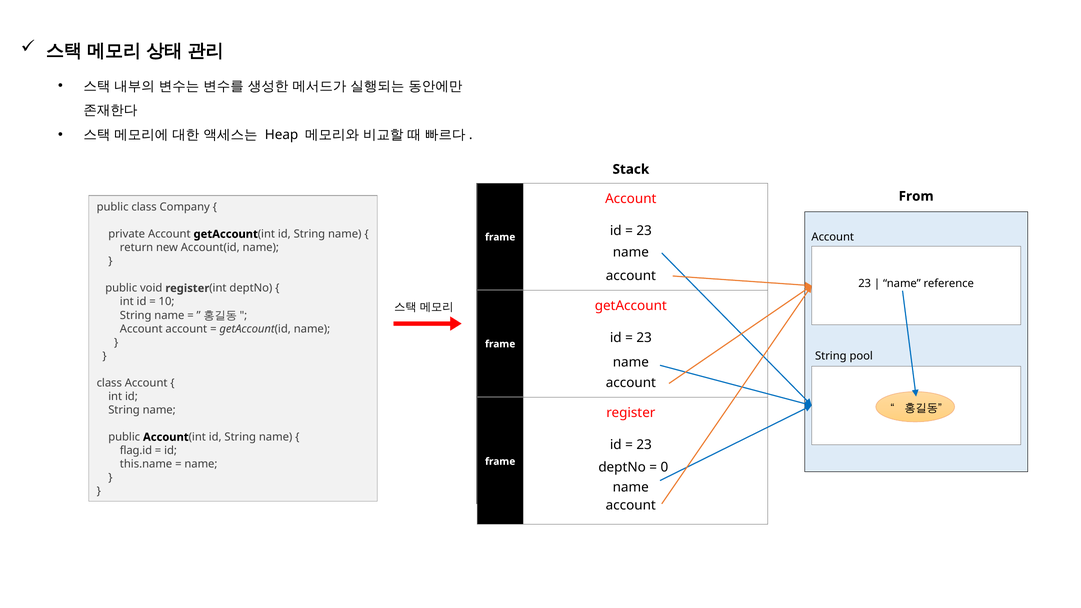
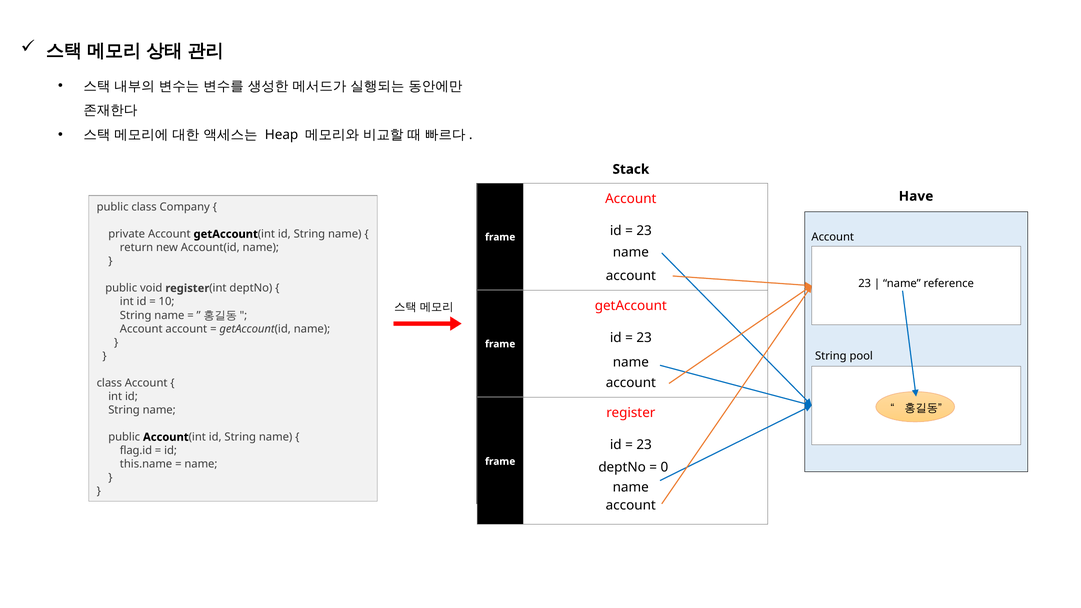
From: From -> Have
